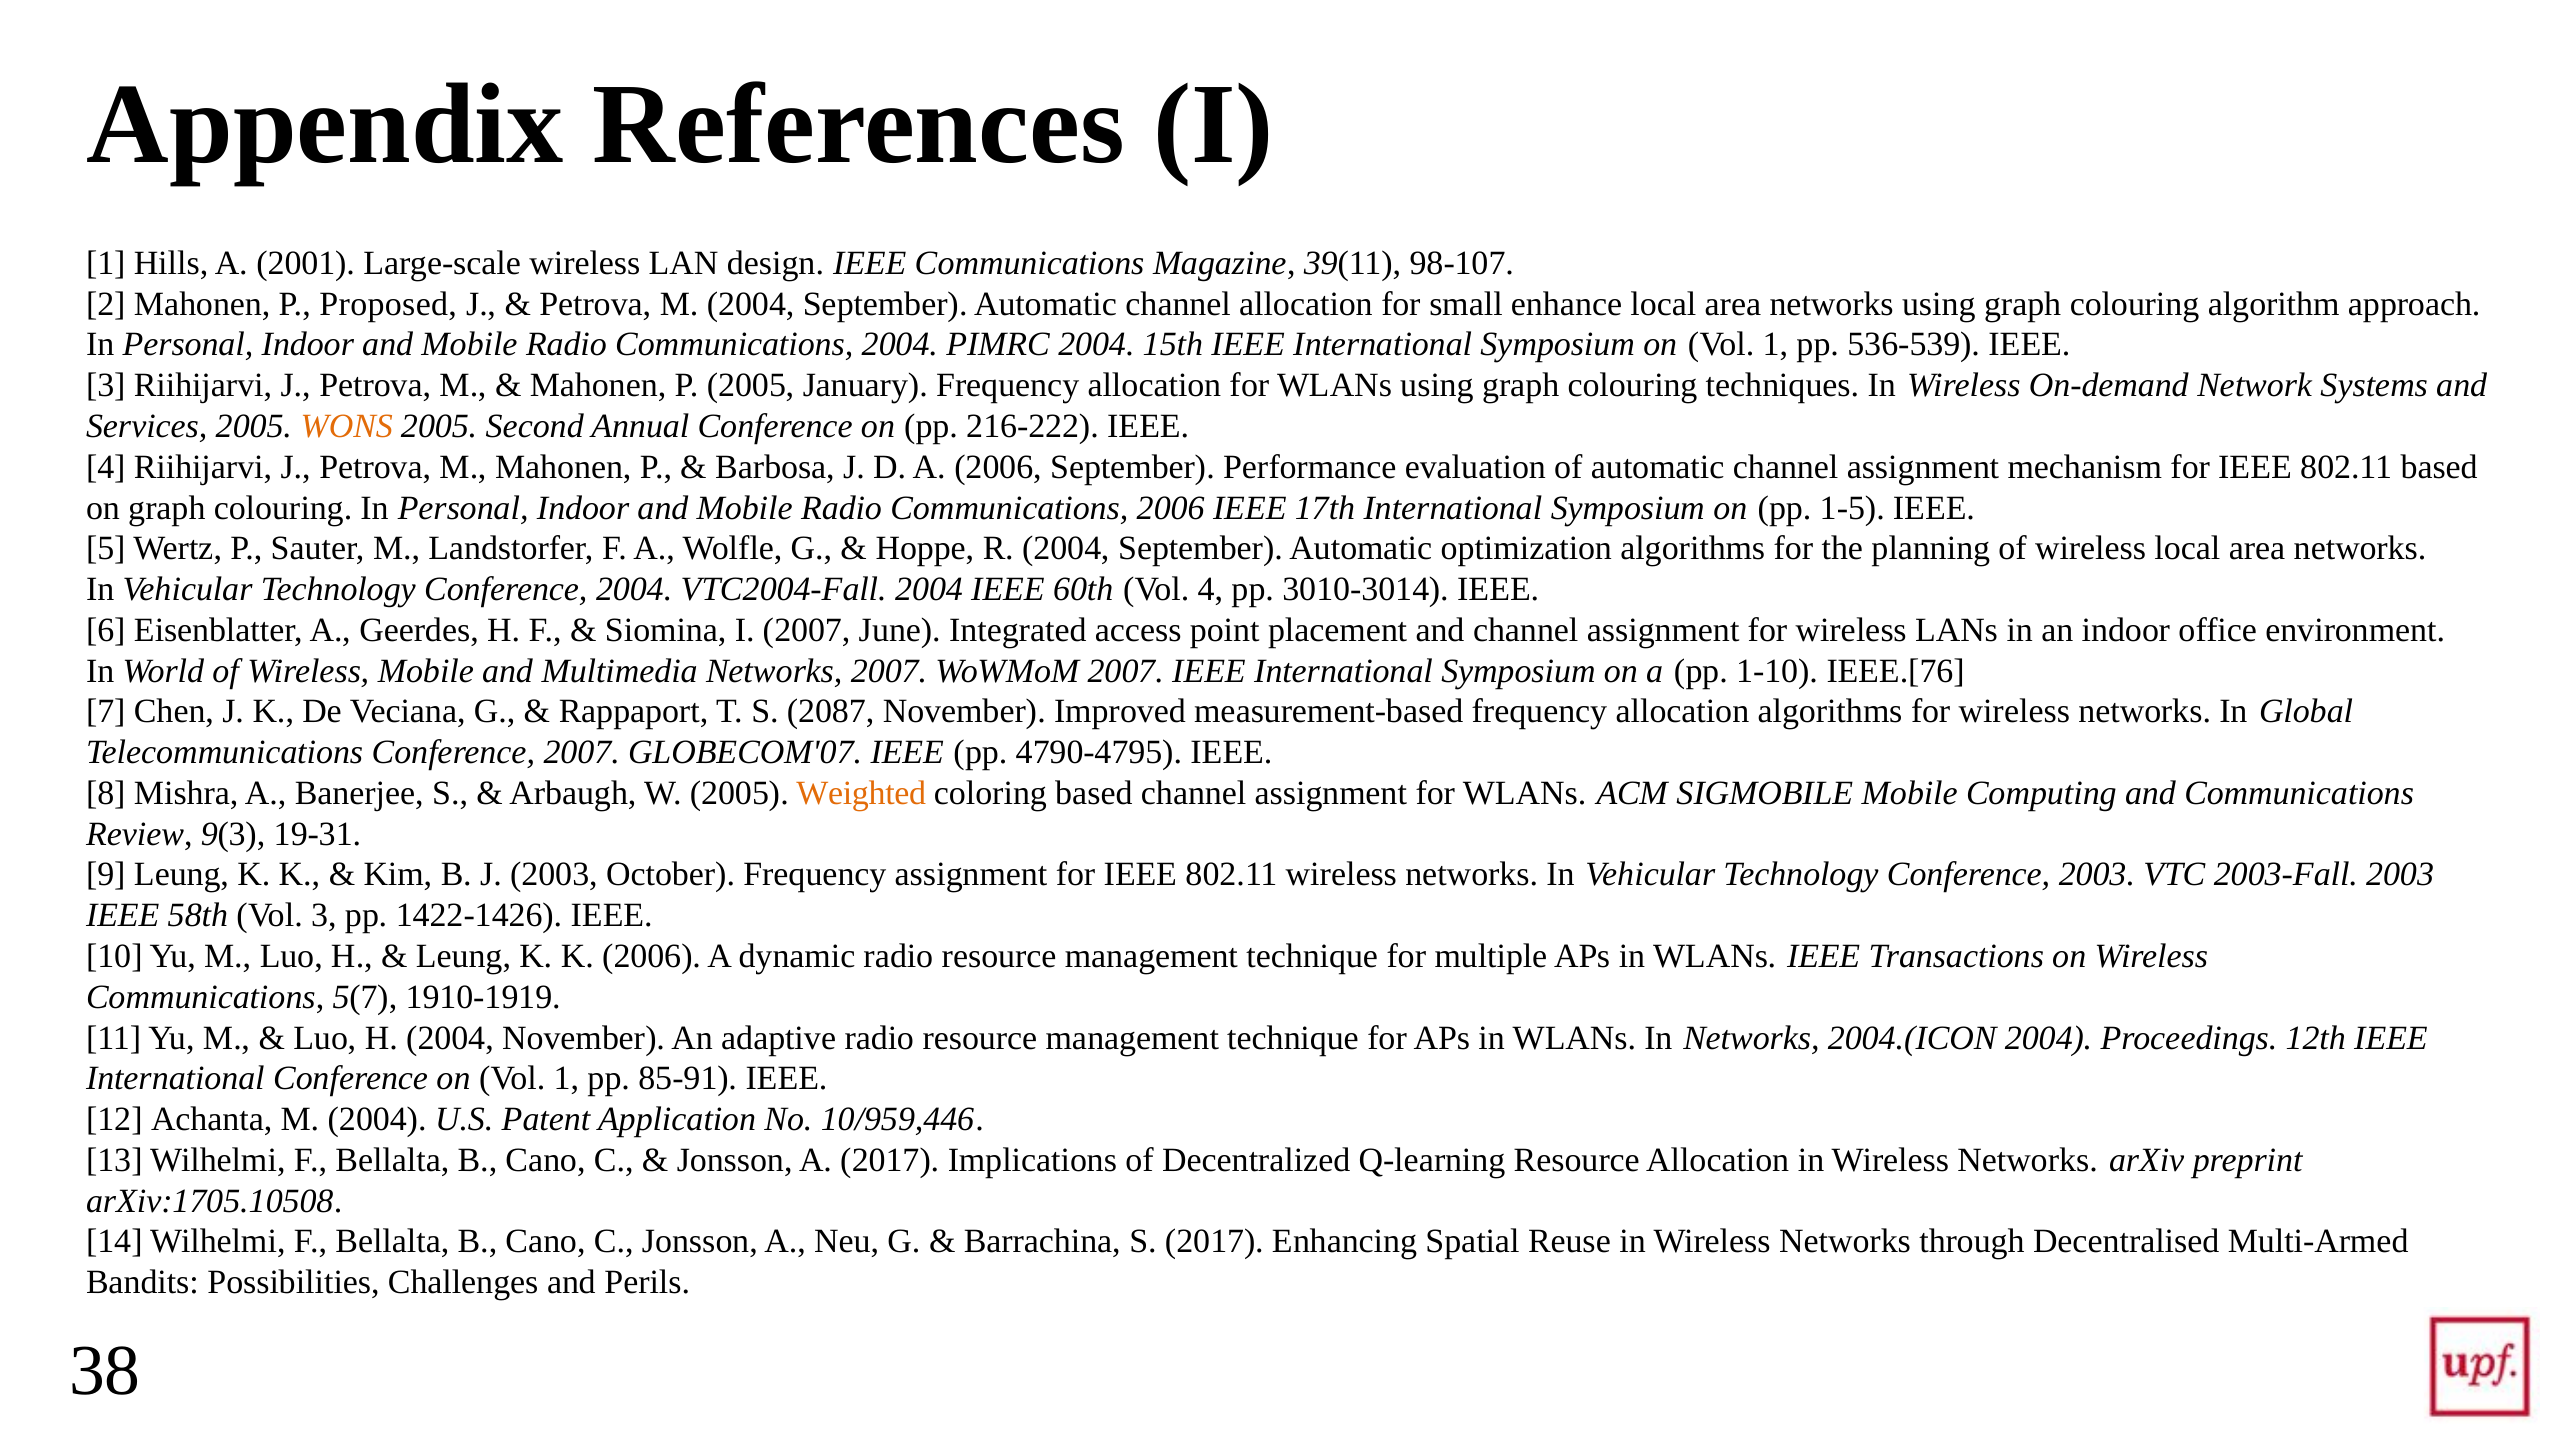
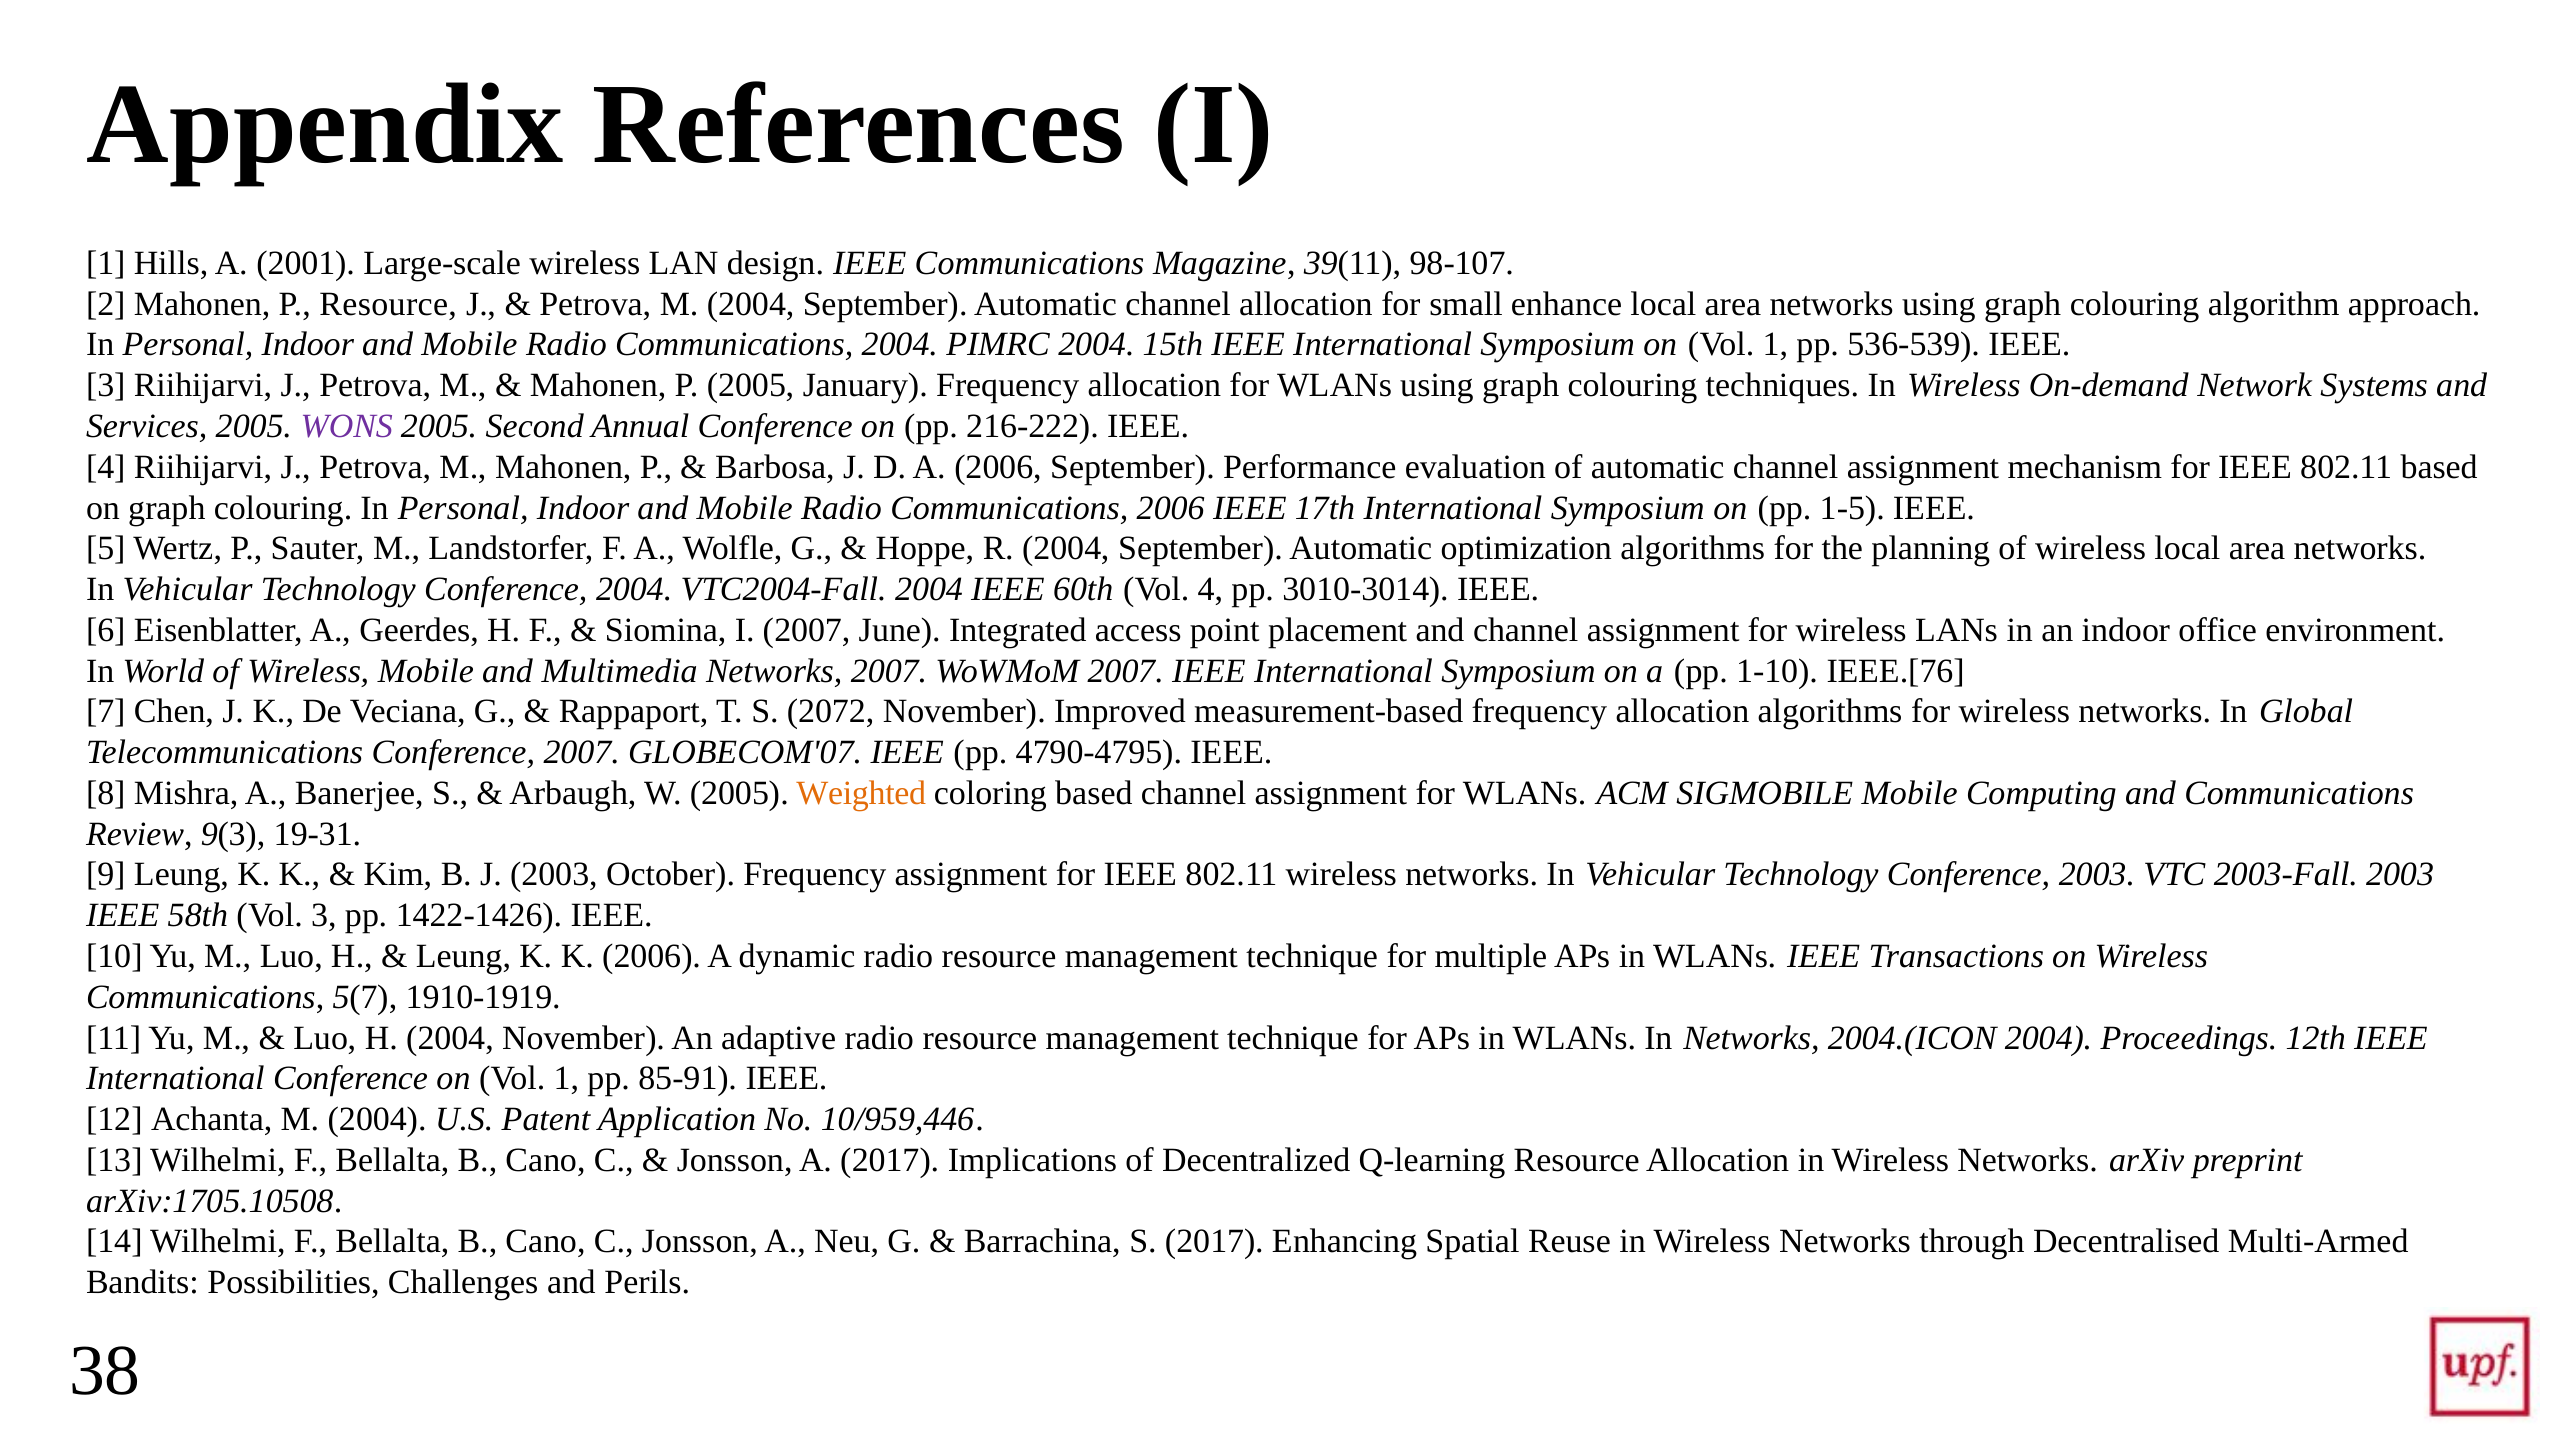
P Proposed: Proposed -> Resource
WONS colour: orange -> purple
2087: 2087 -> 2072
